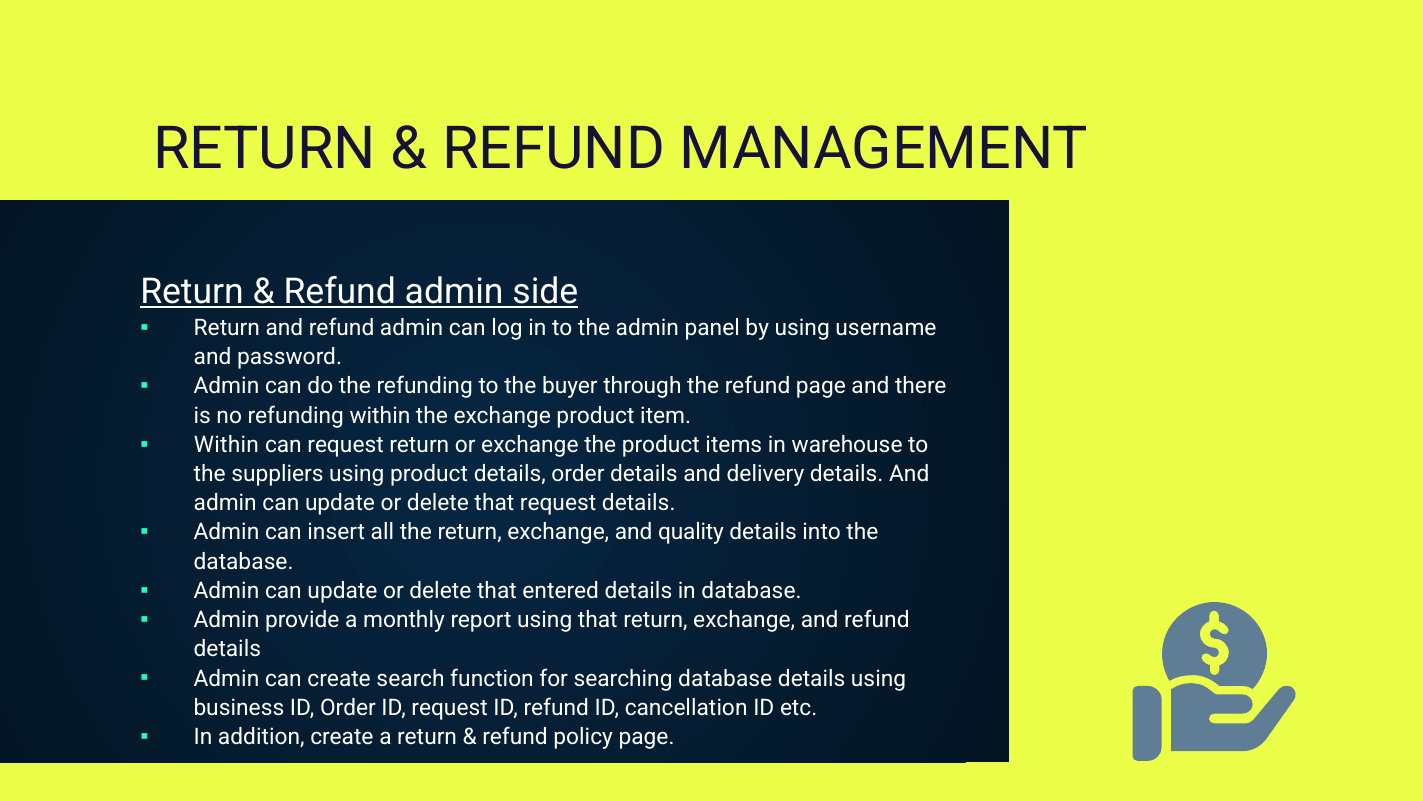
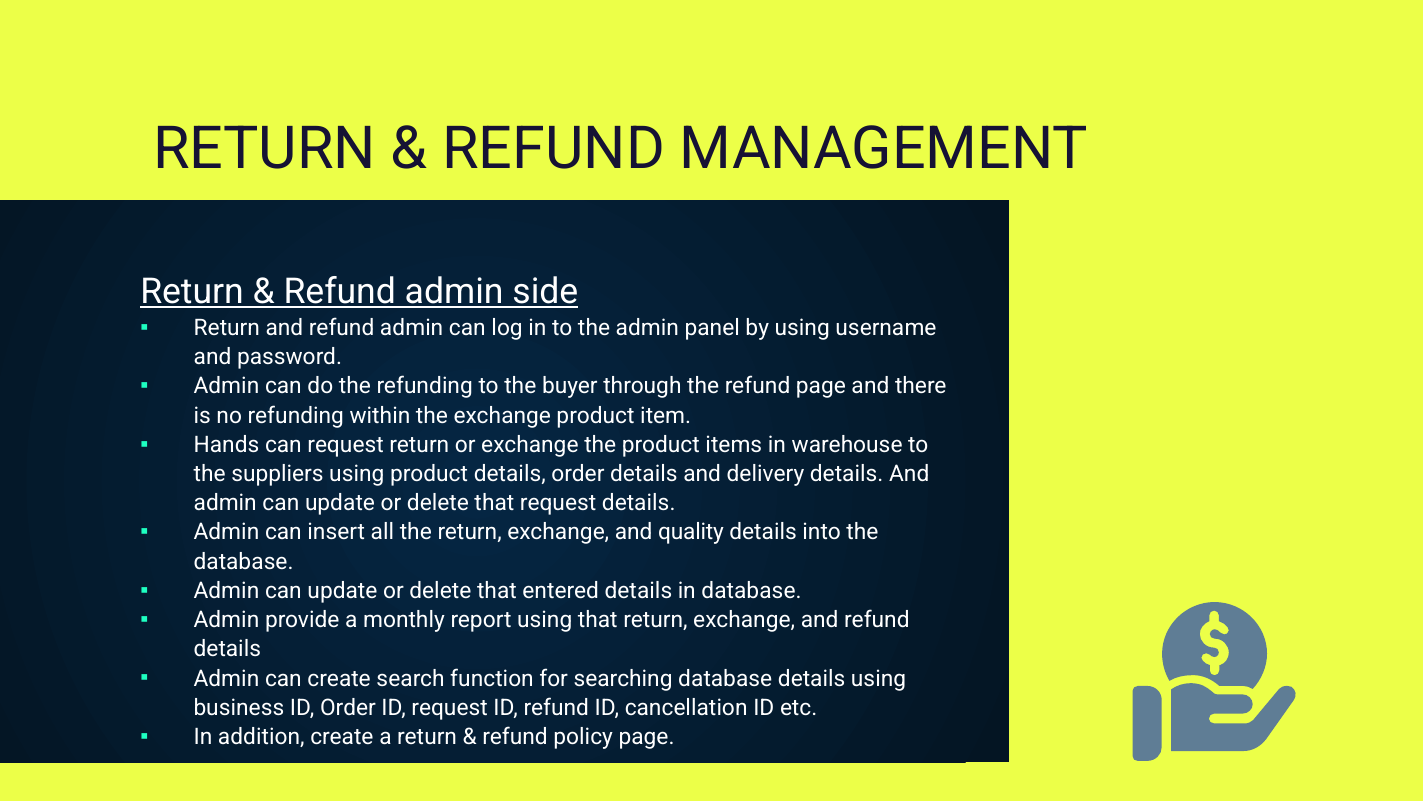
Within at (226, 445): Within -> Hands
